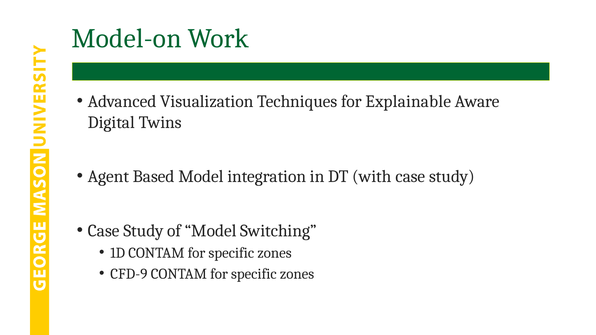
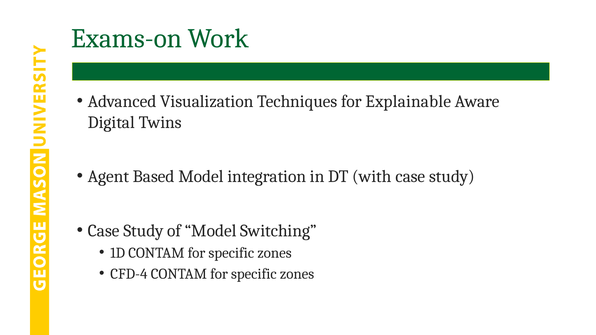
Model-on: Model-on -> Exams-on
CFD-9: CFD-9 -> CFD-4
